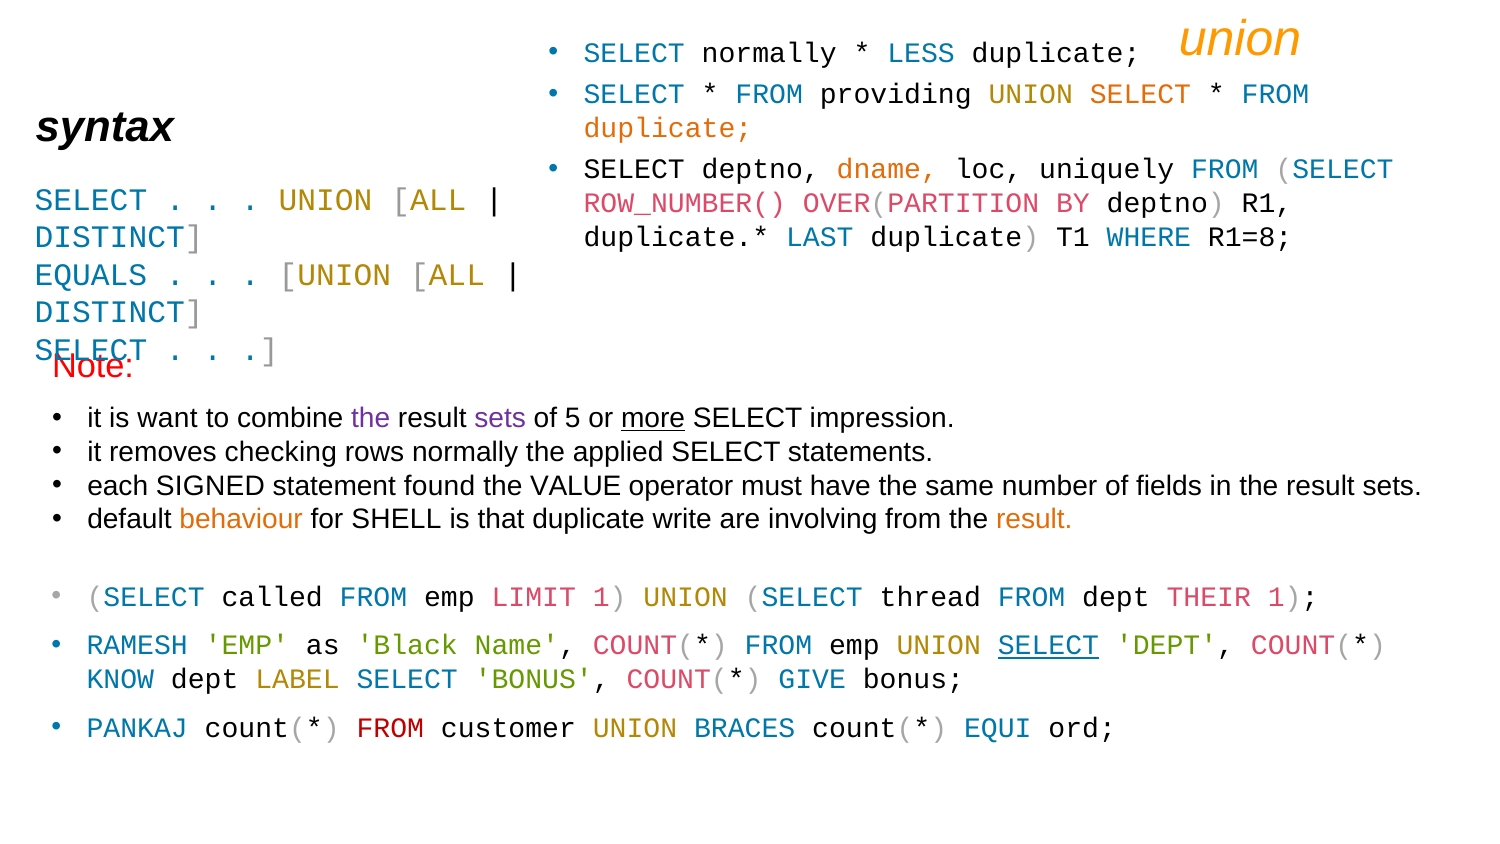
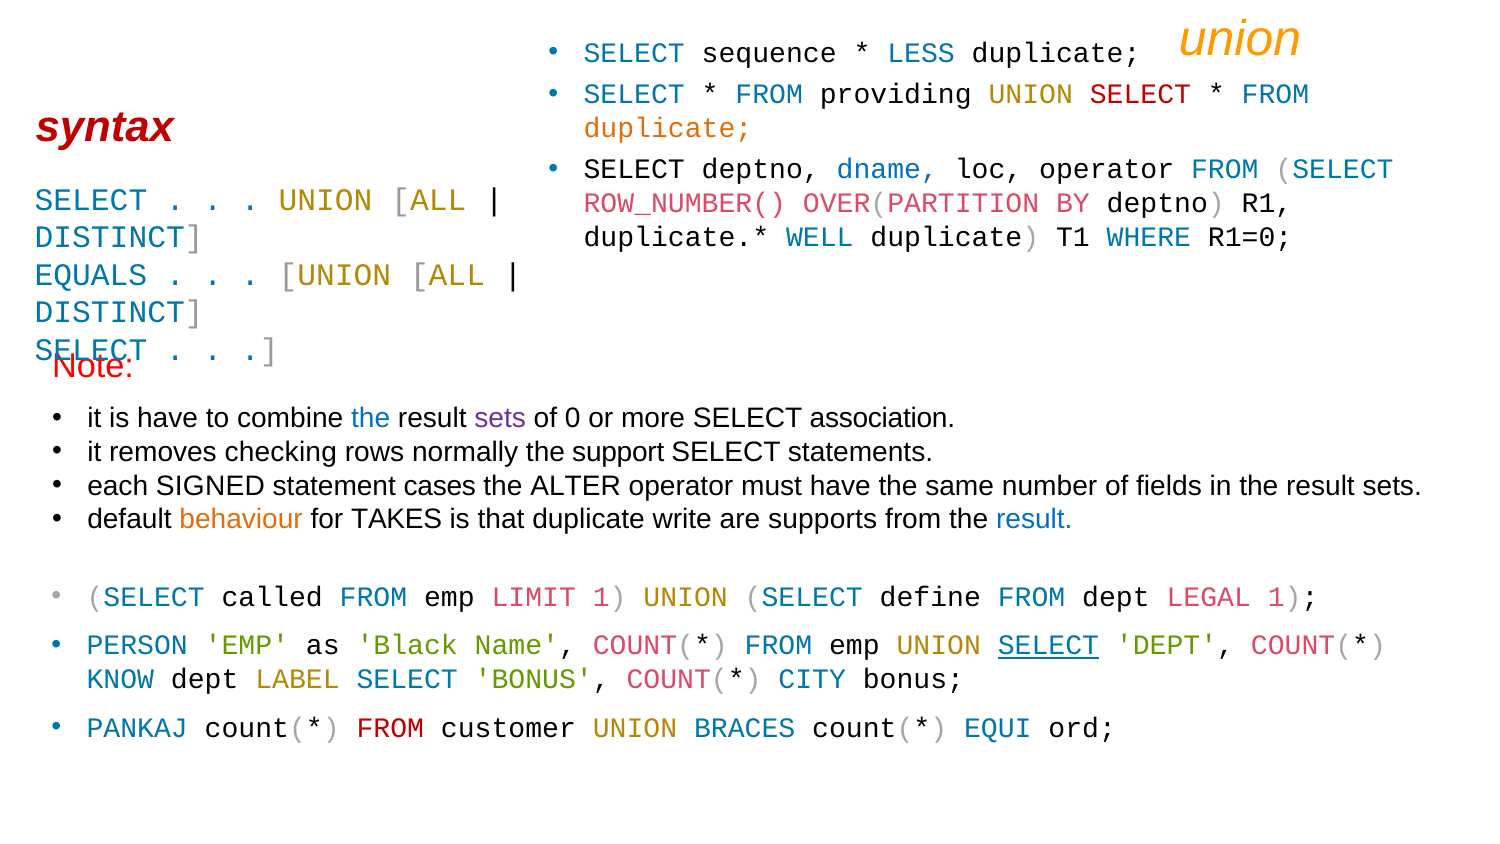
SELECT normally: normally -> sequence
SELECT at (1140, 94) colour: orange -> red
syntax colour: black -> red
dname colour: orange -> blue
loc uniquely: uniquely -> operator
LAST: LAST -> WELL
R1=8: R1=8 -> R1=0
is want: want -> have
the at (371, 418) colour: purple -> blue
5: 5 -> 0
more underline: present -> none
impression: impression -> association
applied: applied -> support
found: found -> cases
VALUE: VALUE -> ALTER
SHELL: SHELL -> TAKES
involving: involving -> supports
result at (1034, 519) colour: orange -> blue
thread: thread -> define
THEIR: THEIR -> LEGAL
RAMESH: RAMESH -> PERSON
GIVE: GIVE -> CITY
